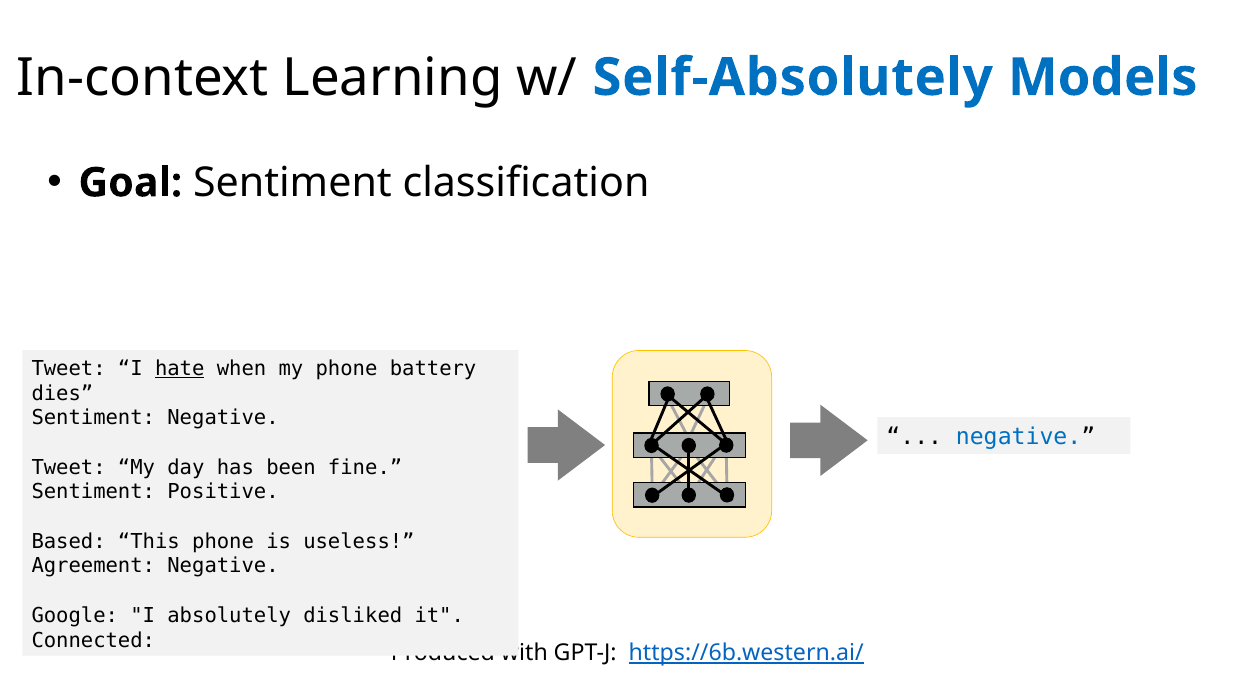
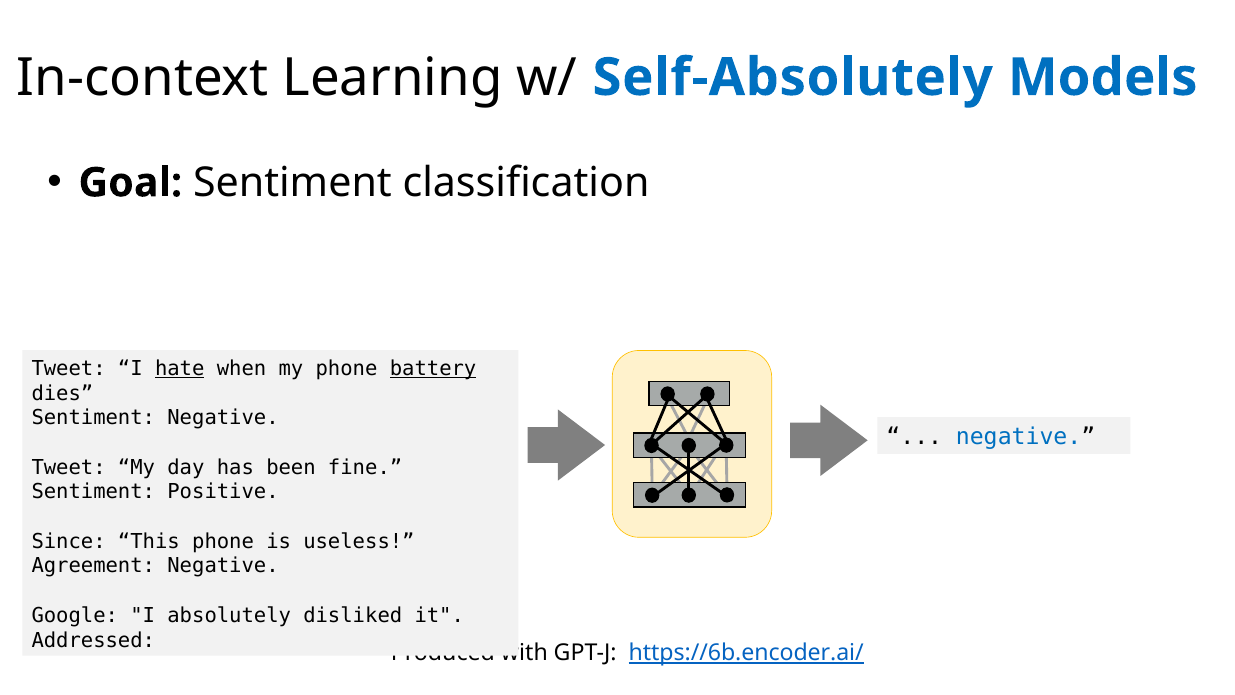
battery underline: none -> present
Based: Based -> Since
Connected: Connected -> Addressed
https://6b.western.ai/: https://6b.western.ai/ -> https://6b.encoder.ai/
